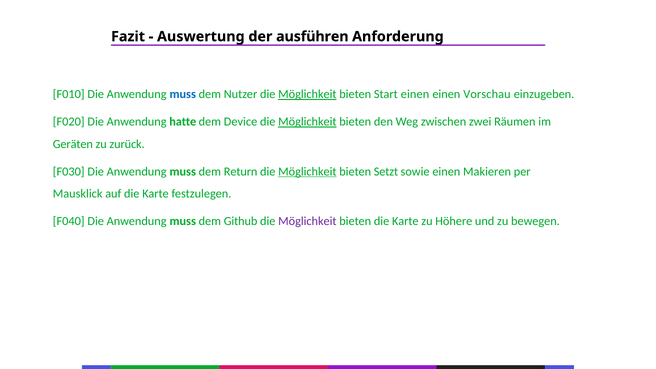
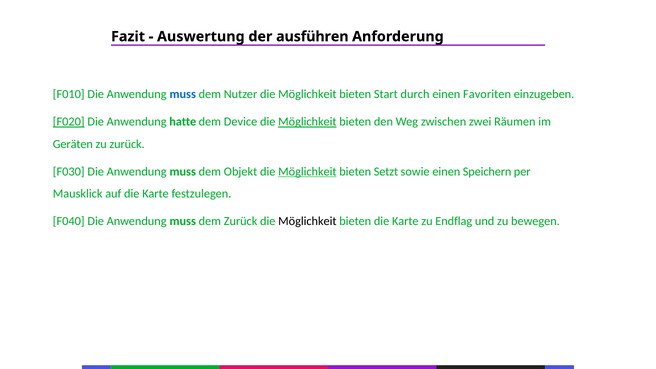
Möglichkeit at (307, 94) underline: present -> none
Start einen: einen -> durch
Vorschau: Vorschau -> Favoriten
F020 underline: none -> present
Return: Return -> Objekt
Makieren: Makieren -> Speichern
dem Github: Github -> Zurück
Möglichkeit at (307, 221) colour: purple -> black
Höhere: Höhere -> Endflag
